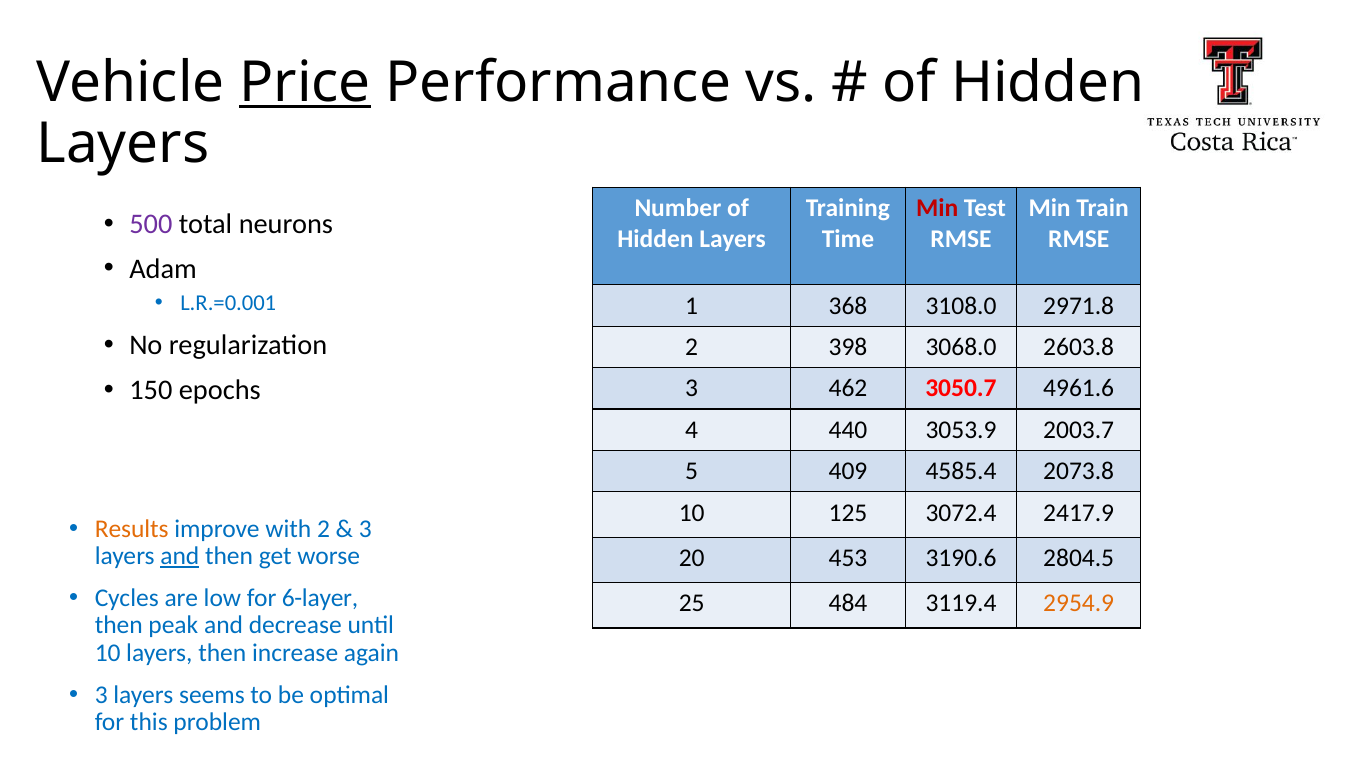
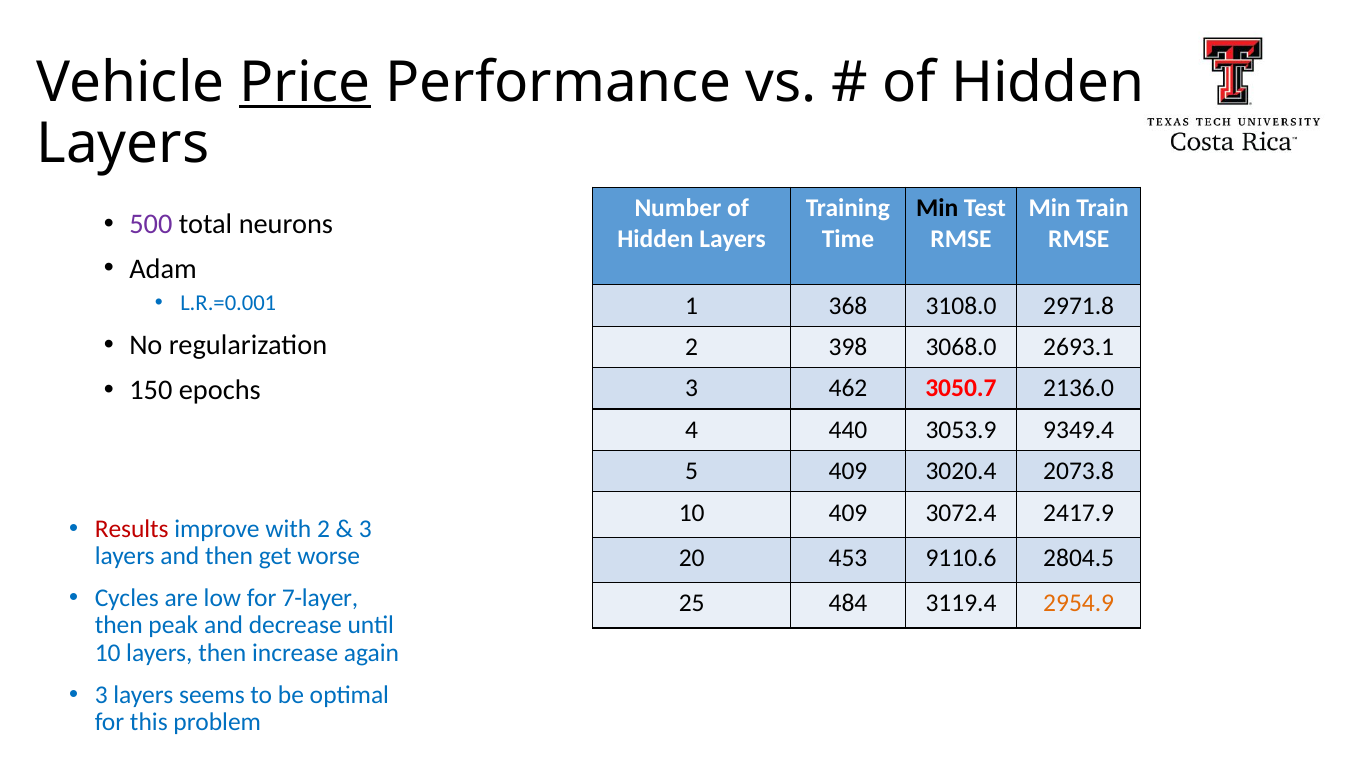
Min at (937, 208) colour: red -> black
2603.8: 2603.8 -> 2693.1
4961.6: 4961.6 -> 2136.0
2003.7: 2003.7 -> 9349.4
4585.4: 4585.4 -> 3020.4
10 125: 125 -> 409
Results colour: orange -> red
and at (180, 557) underline: present -> none
3190.6: 3190.6 -> 9110.6
6-layer: 6-layer -> 7-layer
